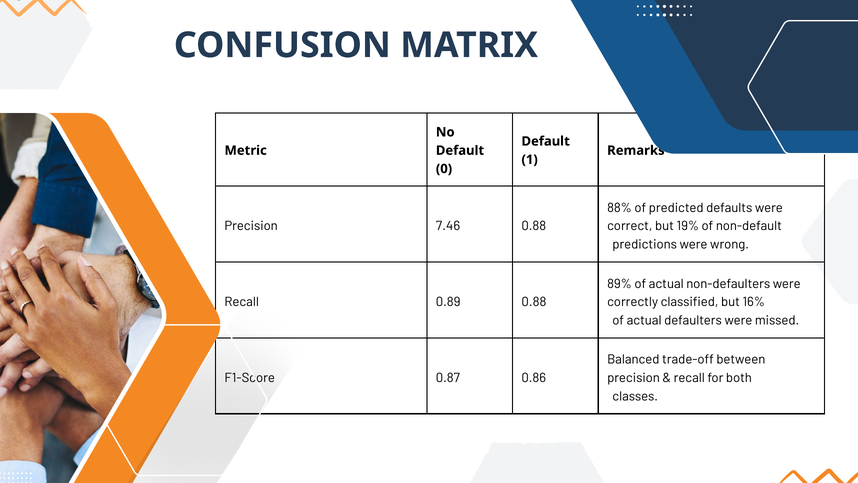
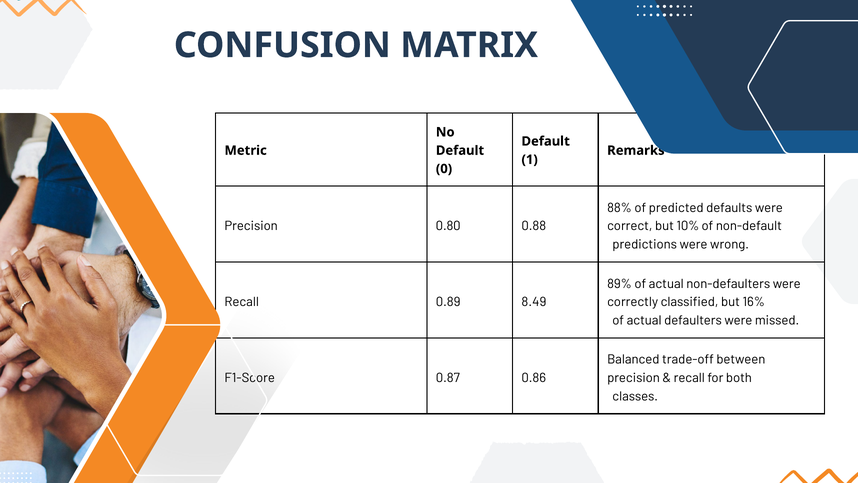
7.46: 7.46 -> 0.80
19%: 19% -> 10%
0.89 0.88: 0.88 -> 8.49
